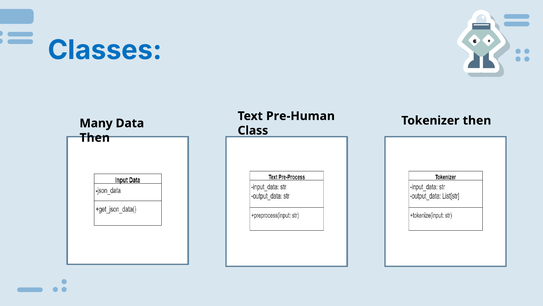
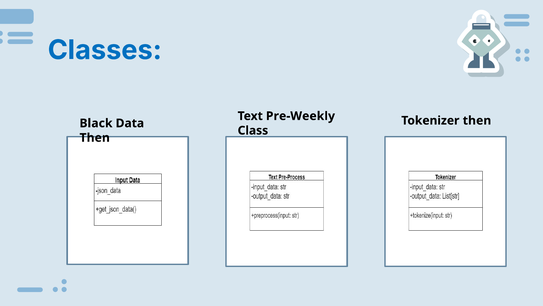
Pre-Human: Pre-Human -> Pre-Weekly
Many: Many -> Black
